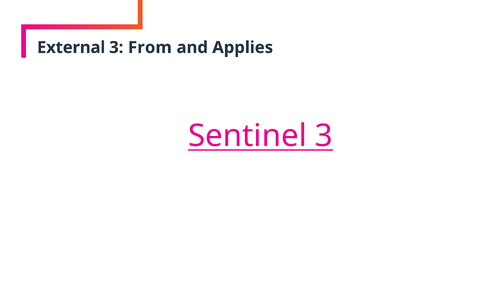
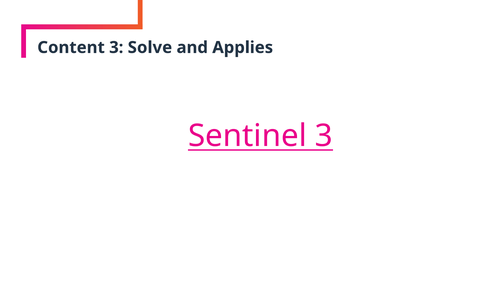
External: External -> Content
From: From -> Solve
